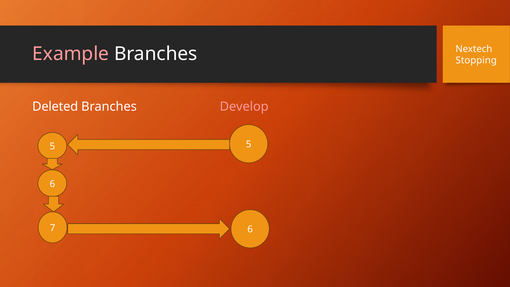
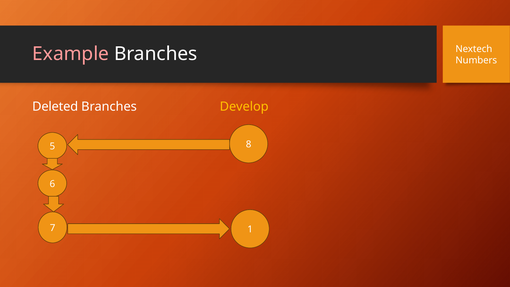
Stopping: Stopping -> Numbers
Develop colour: pink -> yellow
5 5: 5 -> 8
7 6: 6 -> 1
